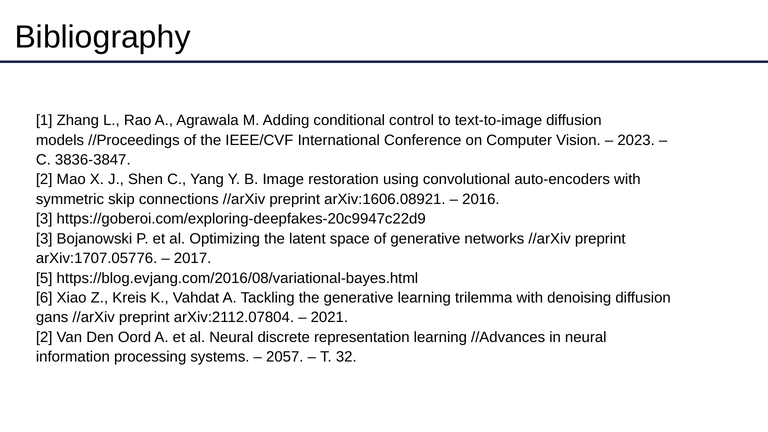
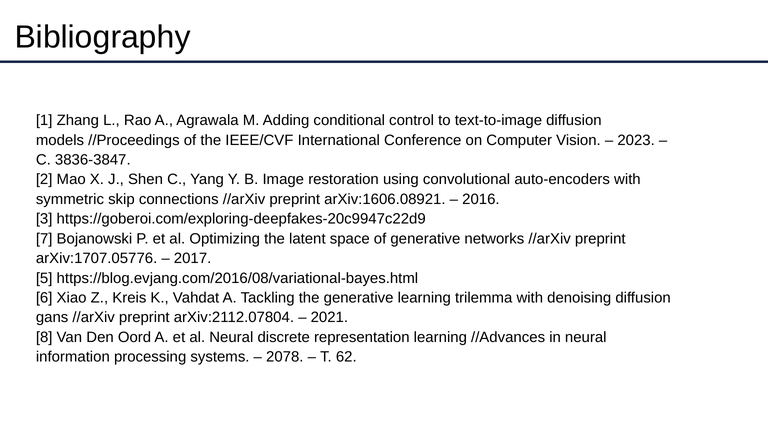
3 at (44, 239): 3 -> 7
2 at (44, 337): 2 -> 8
2057: 2057 -> 2078
32: 32 -> 62
